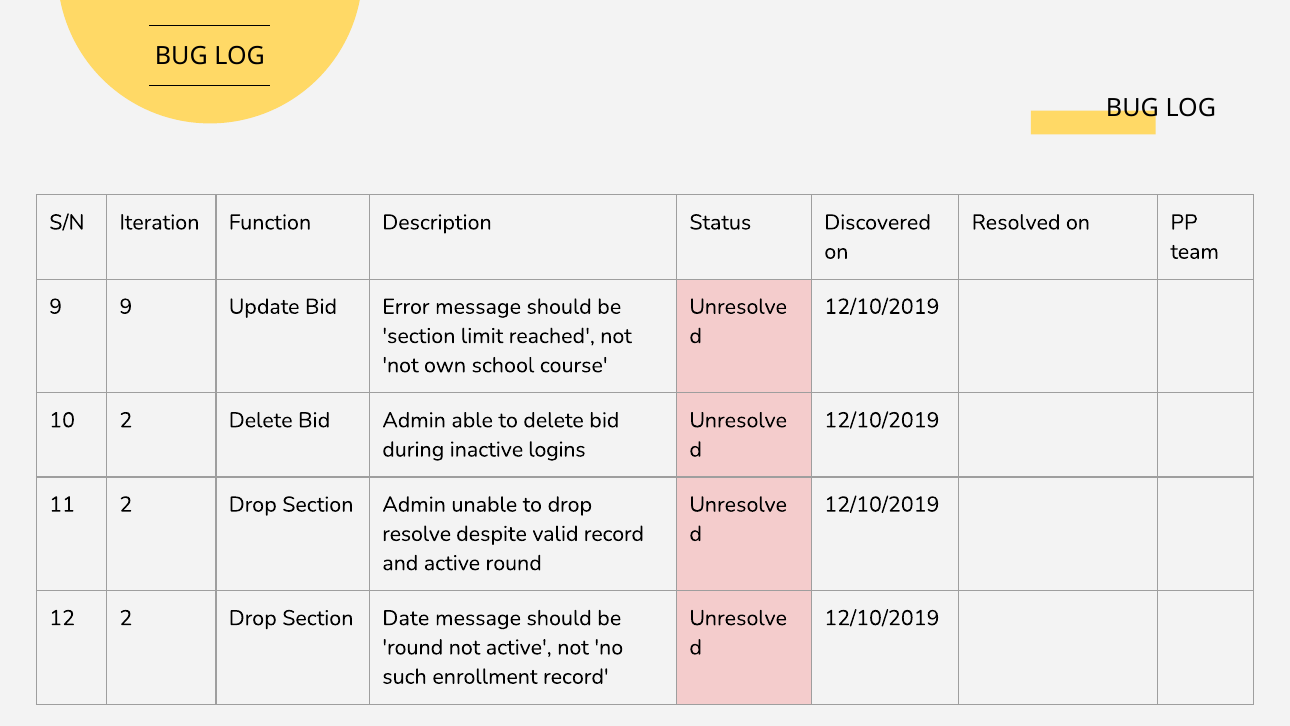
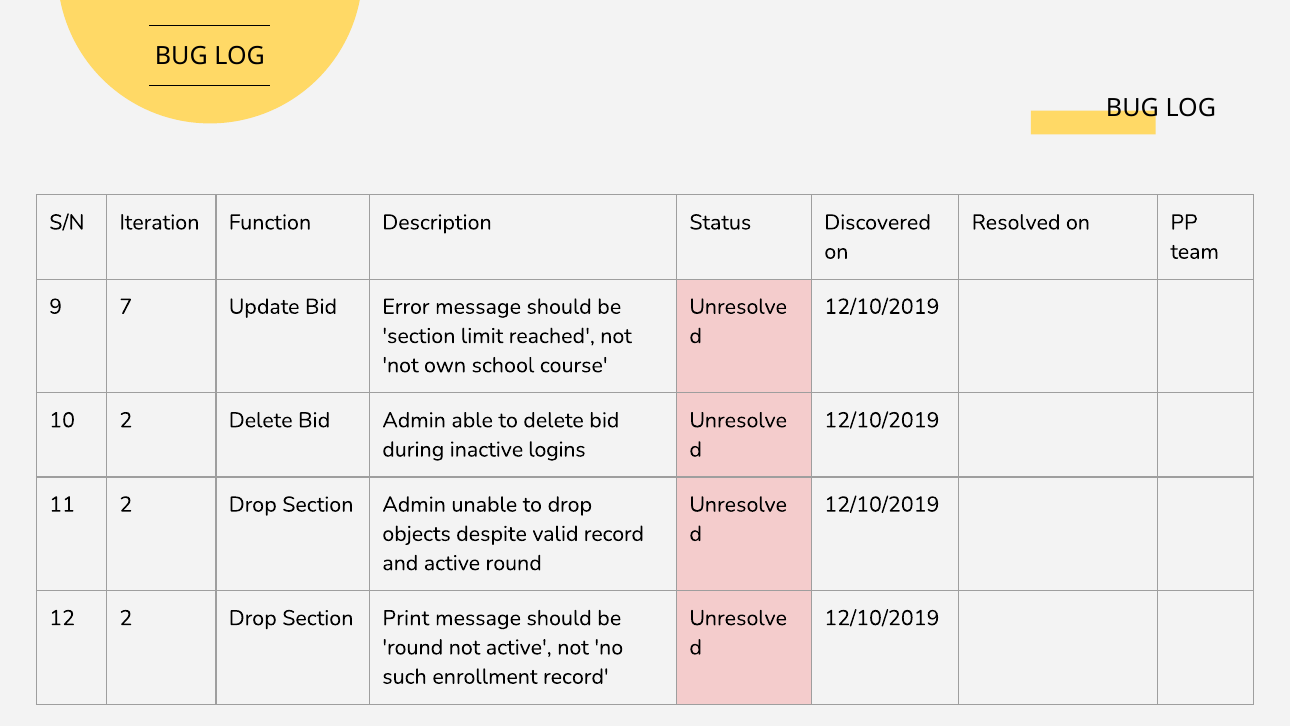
9 9: 9 -> 7
resolve: resolve -> objects
Date: Date -> Print
